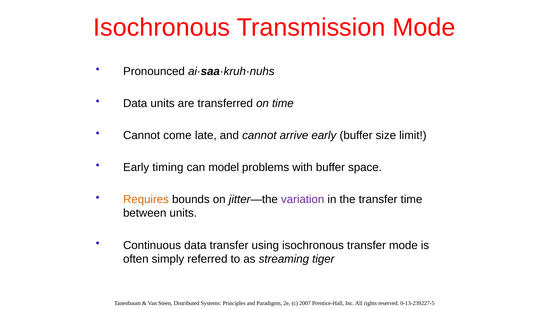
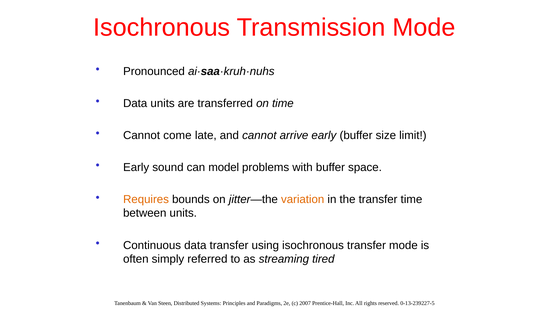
timing: timing -> sound
variation colour: purple -> orange
tiger: tiger -> tired
